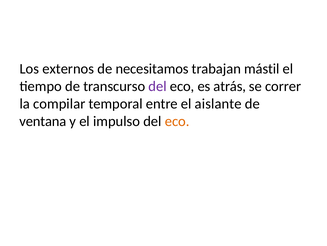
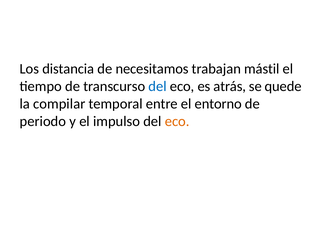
externos: externos -> distancia
del at (158, 86) colour: purple -> blue
correr: correr -> quede
aislante: aislante -> entorno
ventana: ventana -> periodo
